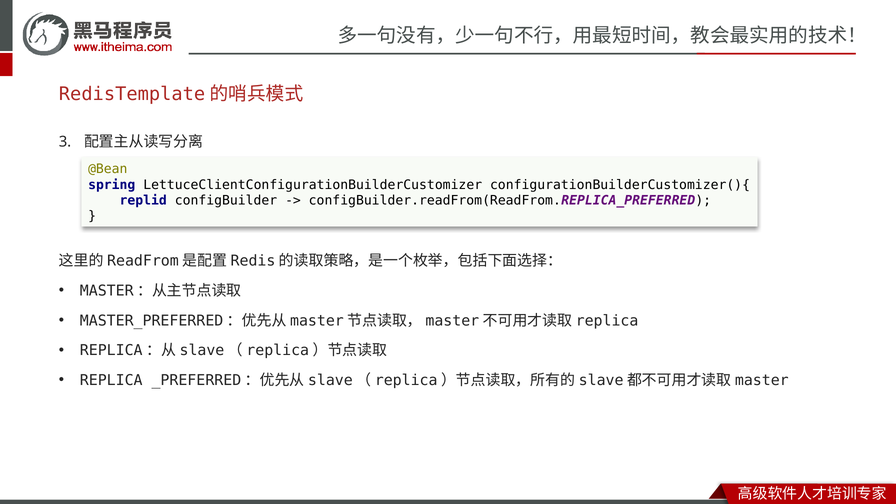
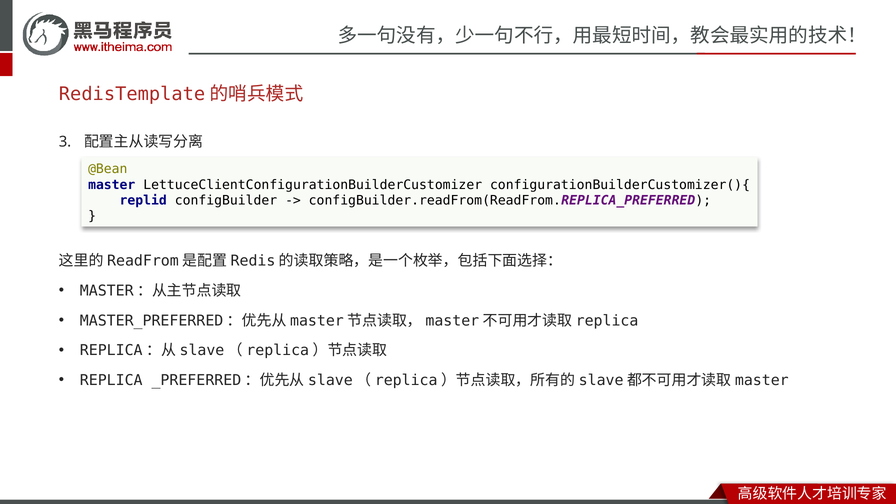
spring: spring -> master
